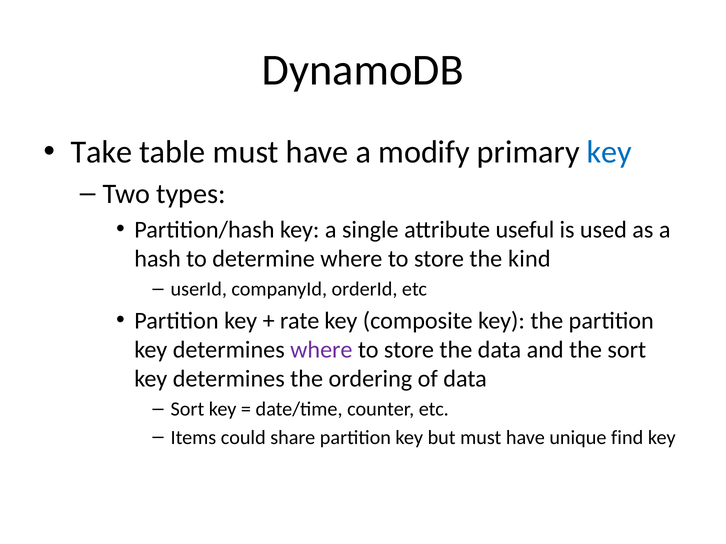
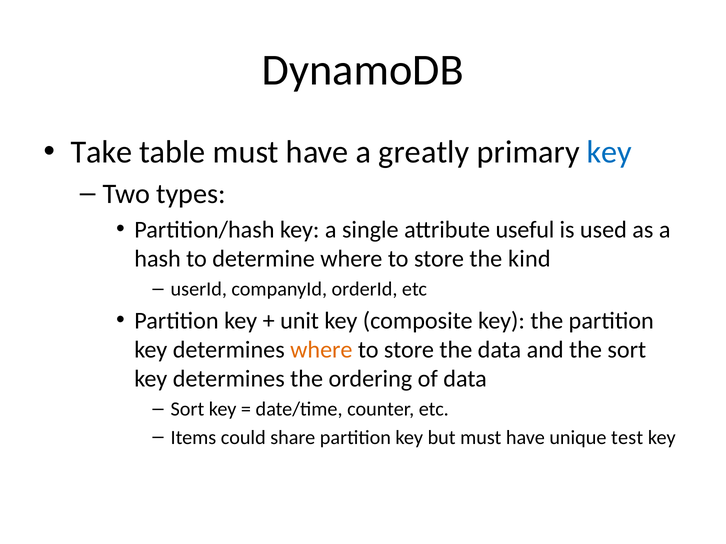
modify: modify -> greatly
rate: rate -> unit
where at (321, 350) colour: purple -> orange
find: find -> test
